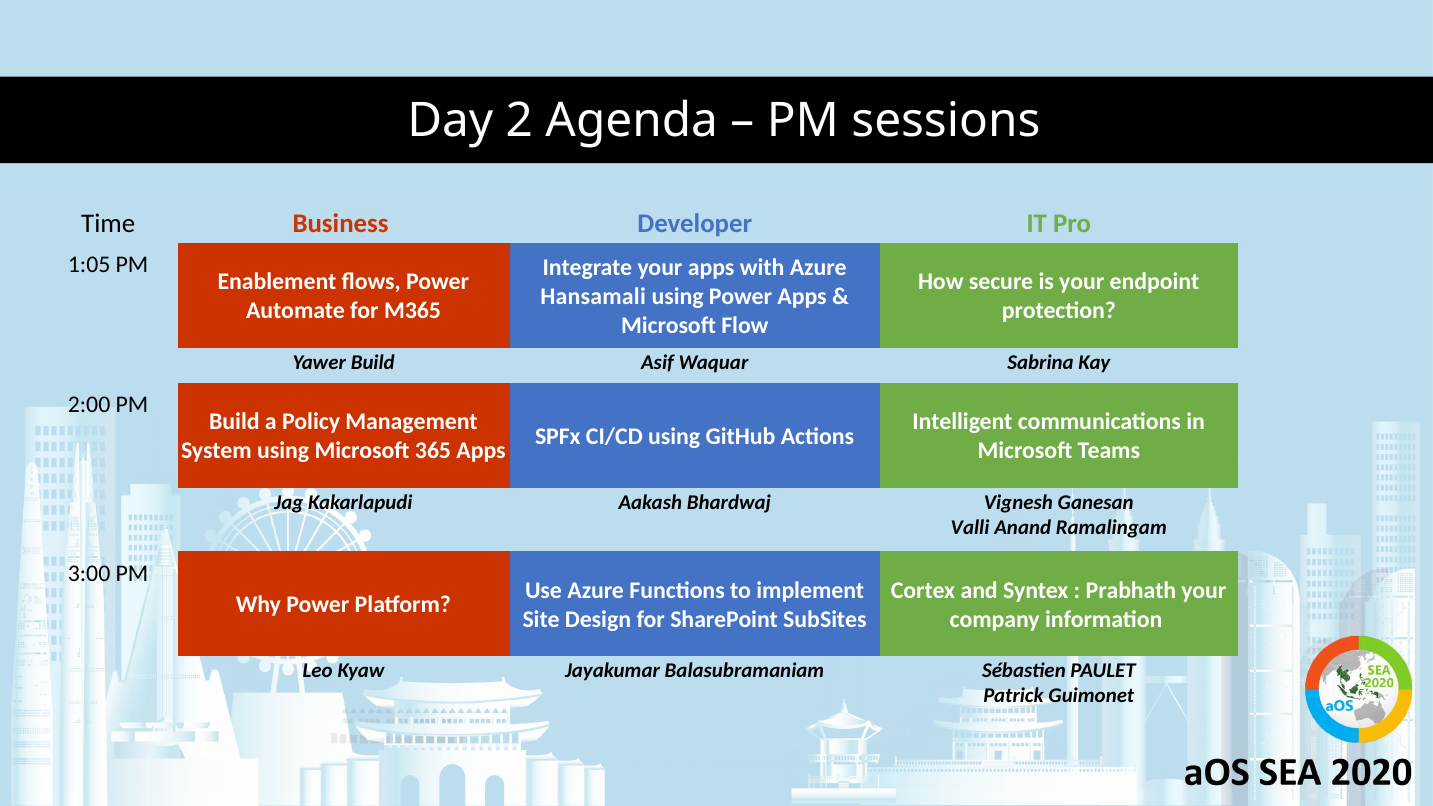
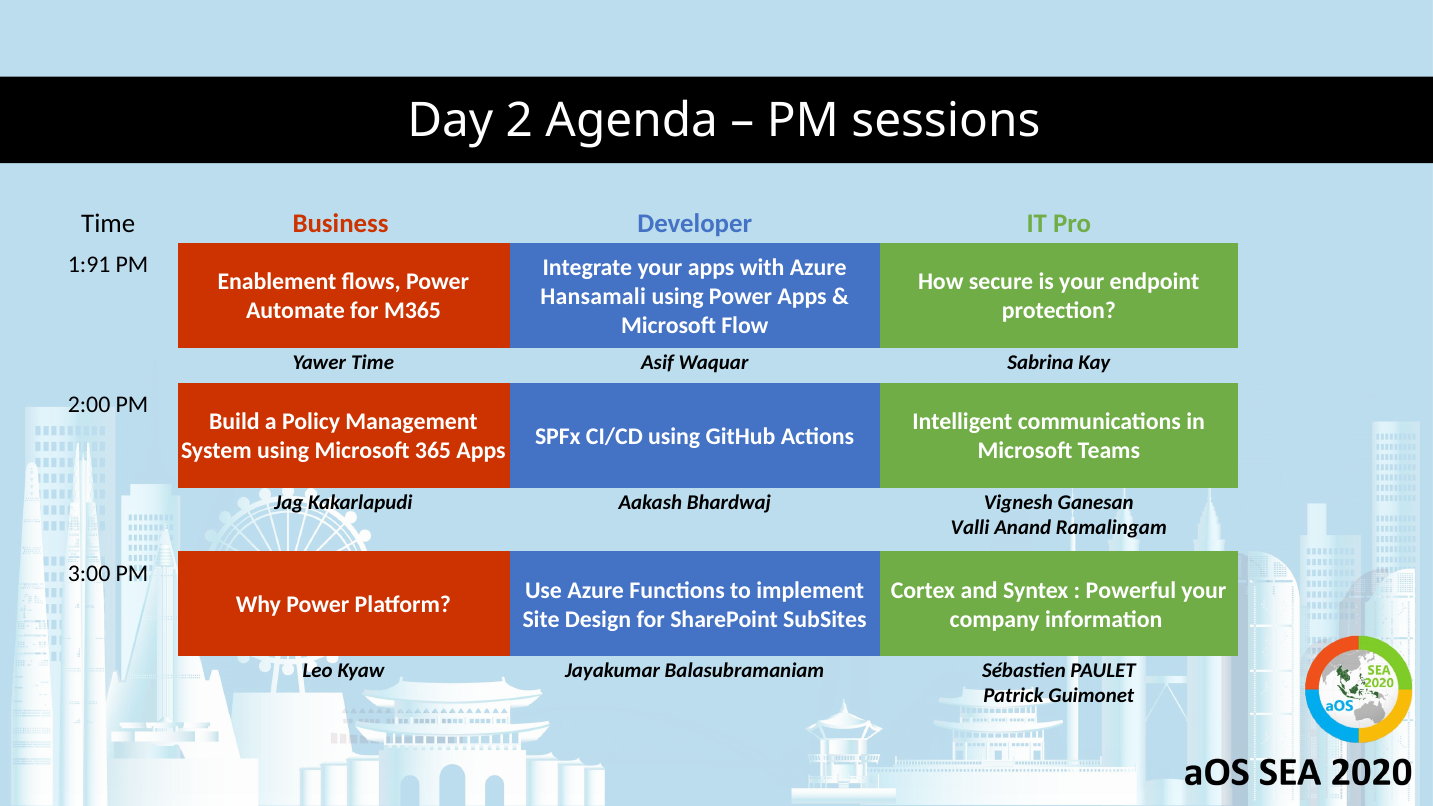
1:05: 1:05 -> 1:91
Yawer Build: Build -> Time
Prabhath: Prabhath -> Powerful
